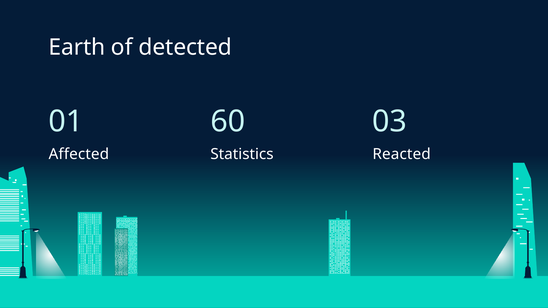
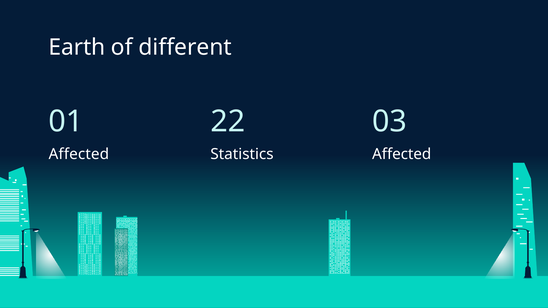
detected: detected -> different
60: 60 -> 22
Statistics Reacted: Reacted -> Affected
